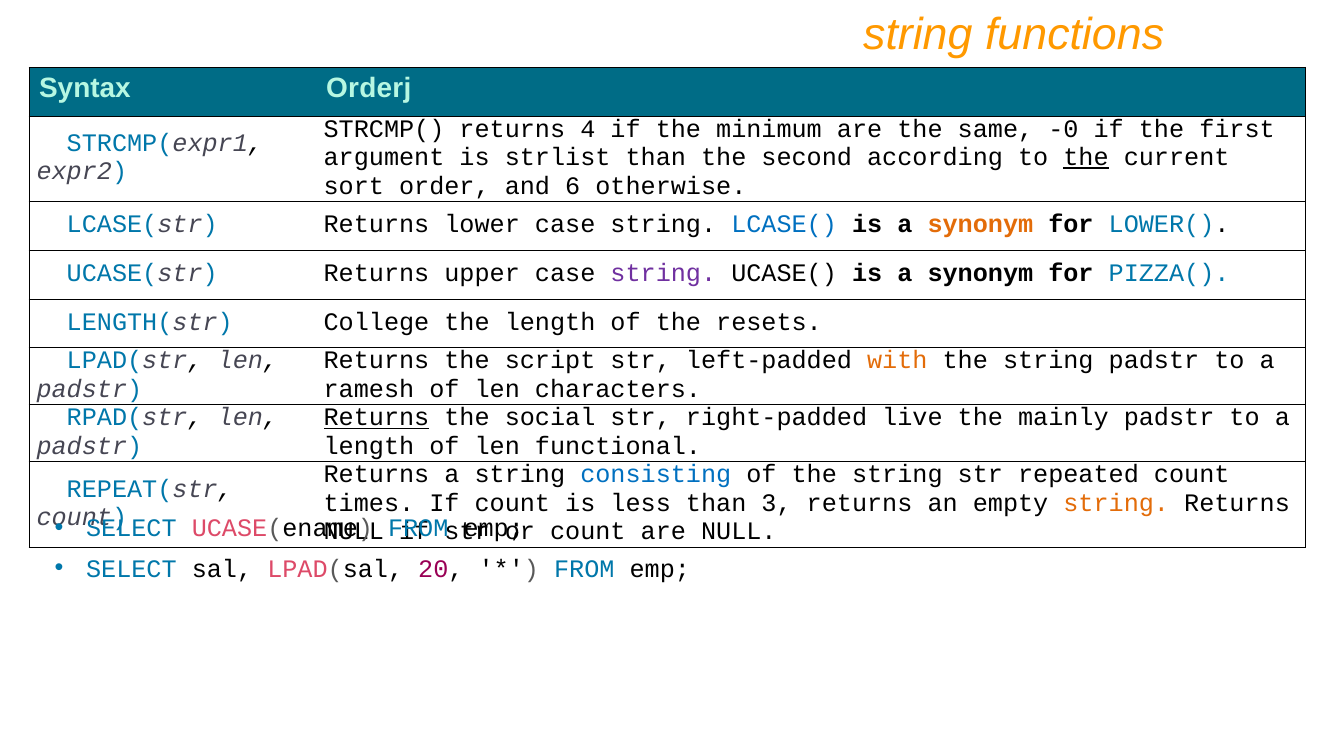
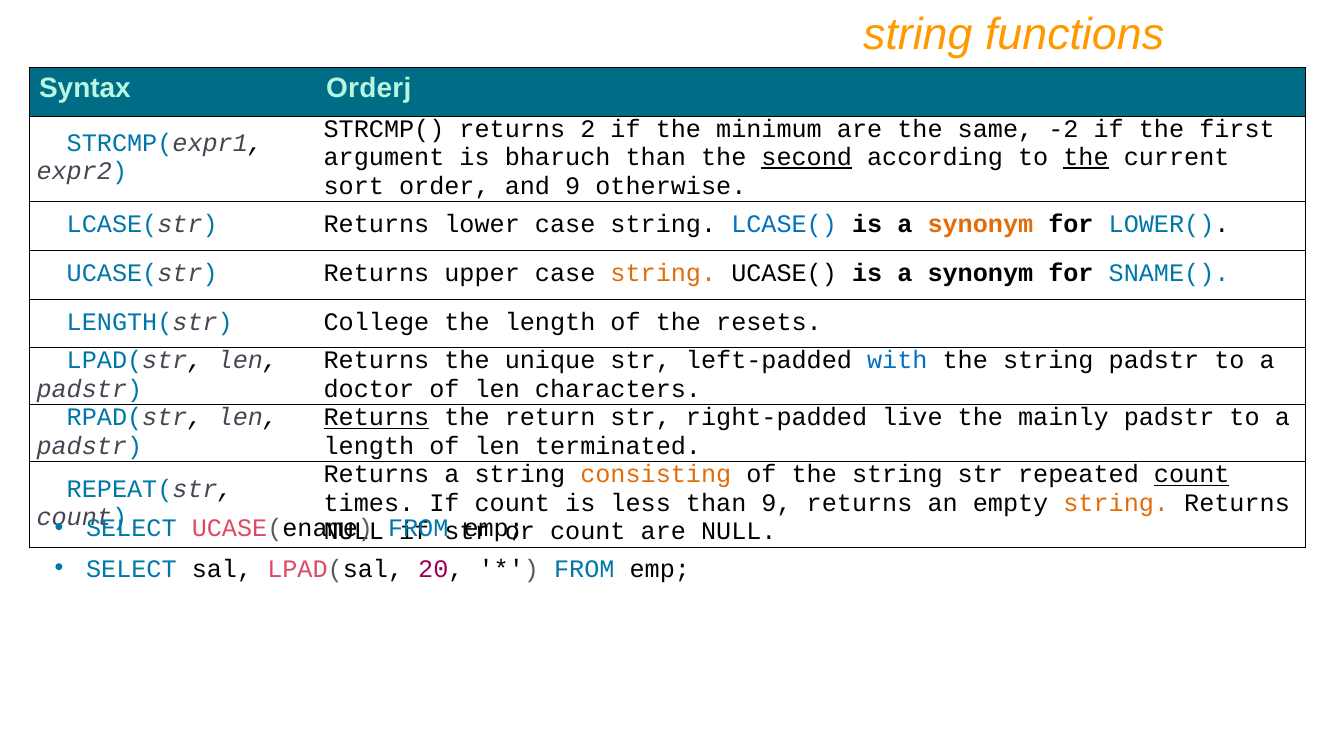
4: 4 -> 2
-0: -0 -> -2
strlist: strlist -> bharuch
second underline: none -> present
and 6: 6 -> 9
string at (663, 273) colour: purple -> orange
PIZZA(: PIZZA( -> SNAME(
script: script -> unique
with colour: orange -> blue
ramesh: ramesh -> doctor
social: social -> return
functional: functional -> terminated
consisting colour: blue -> orange
count at (1192, 474) underline: none -> present
than 3: 3 -> 9
